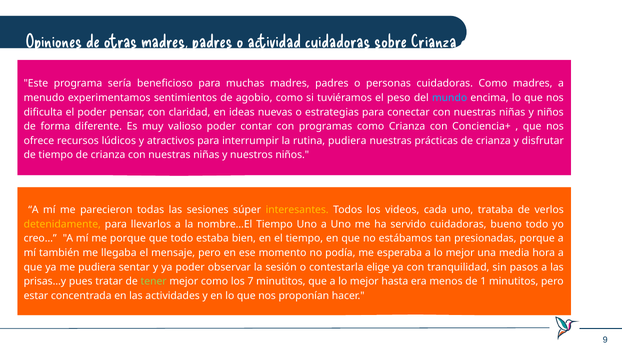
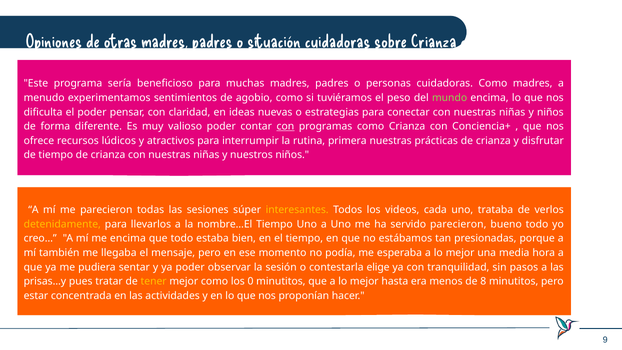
actividad: actividad -> situación
mundo colour: light blue -> light green
con at (285, 126) underline: none -> present
rutina pudiera: pudiera -> primera
servido cuidadoras: cuidadoras -> parecieron
me porque: porque -> encima
tener colour: light green -> yellow
7: 7 -> 0
1: 1 -> 8
